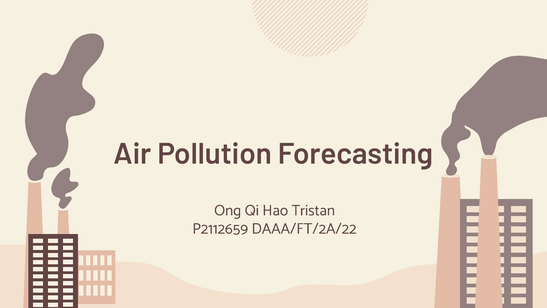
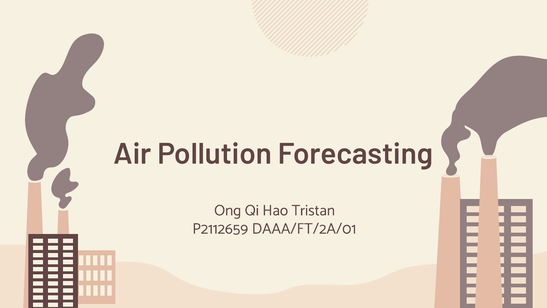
DAAA/FT/2A/22: DAAA/FT/2A/22 -> DAAA/FT/2A/01
